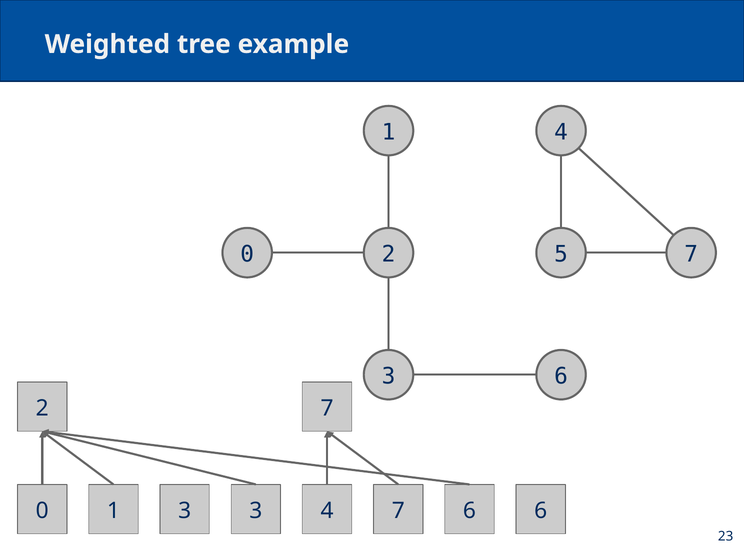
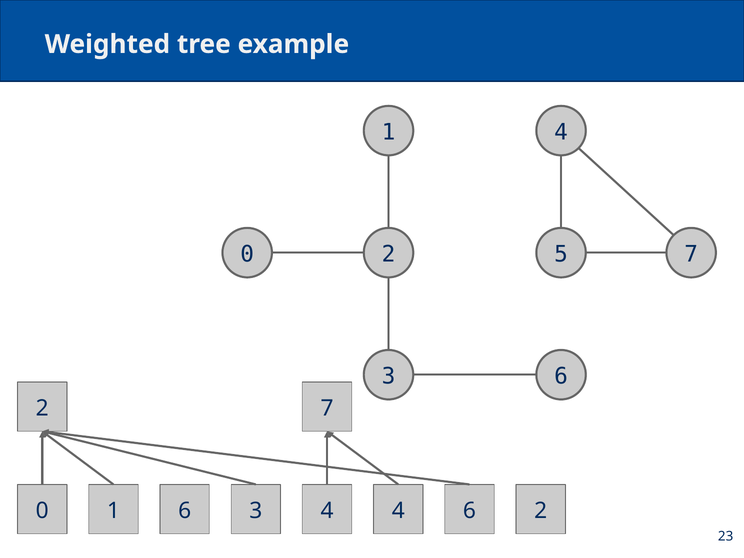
3 at (185, 511): 3 -> 6
4 7: 7 -> 4
6 6: 6 -> 2
